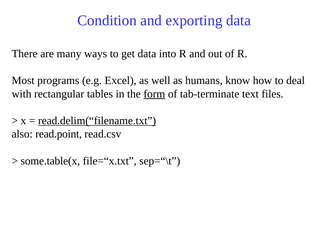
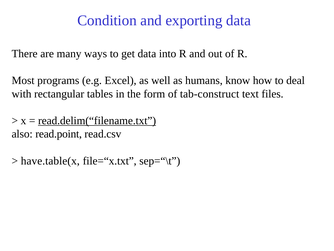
form underline: present -> none
tab-terminate: tab-terminate -> tab-construct
some.table(x: some.table(x -> have.table(x
